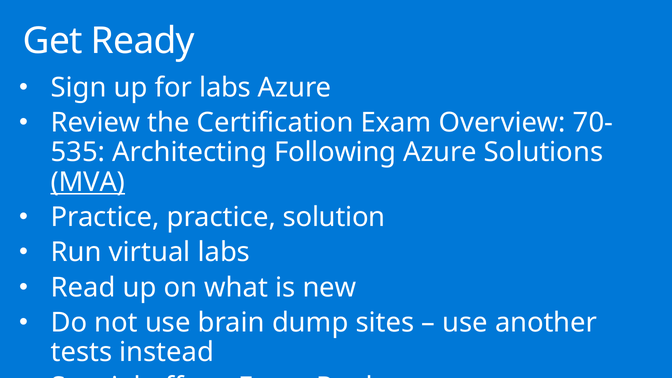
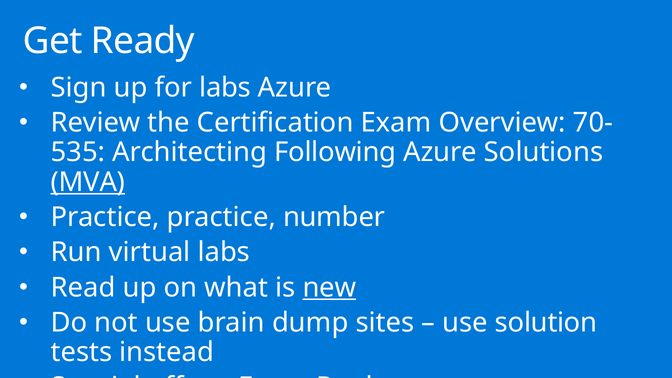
solution: solution -> number
new underline: none -> present
another: another -> solution
